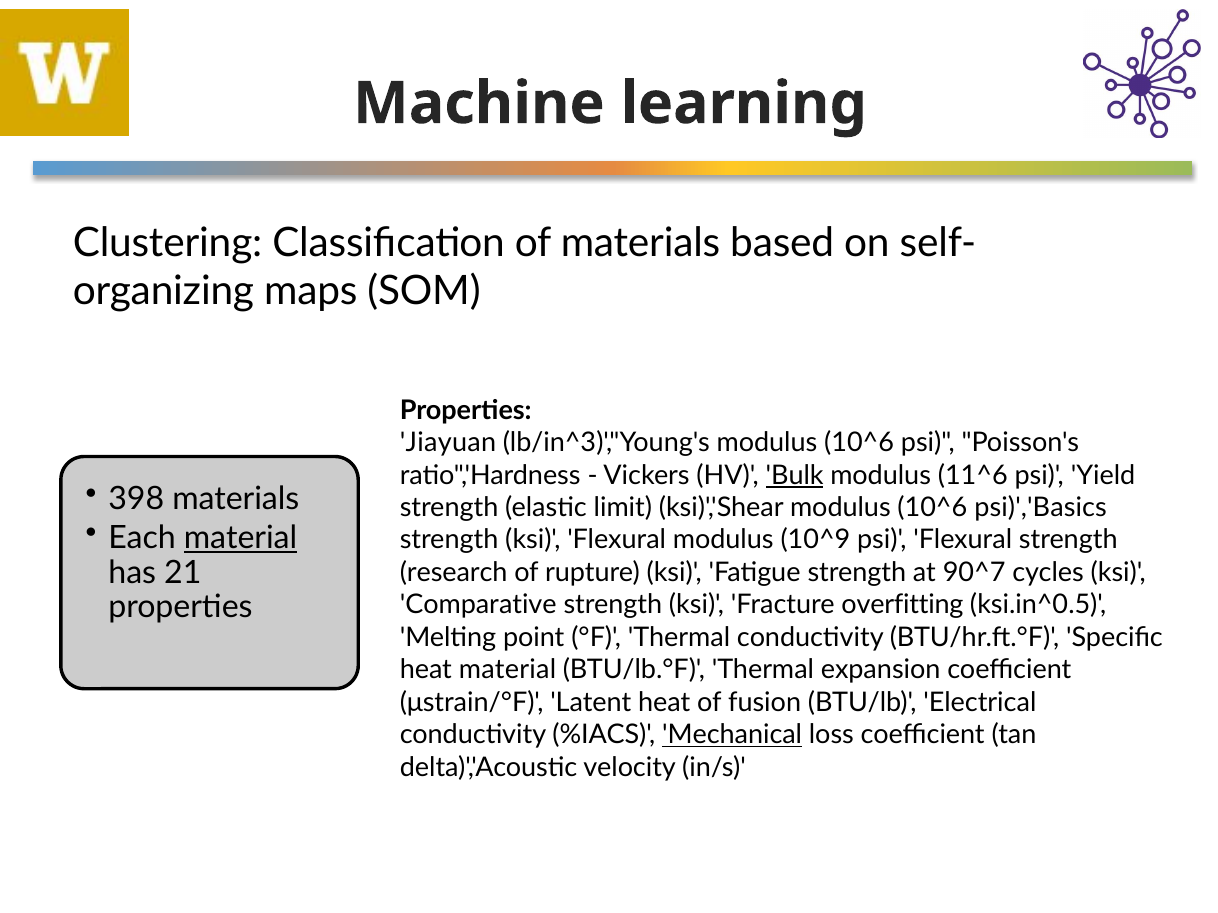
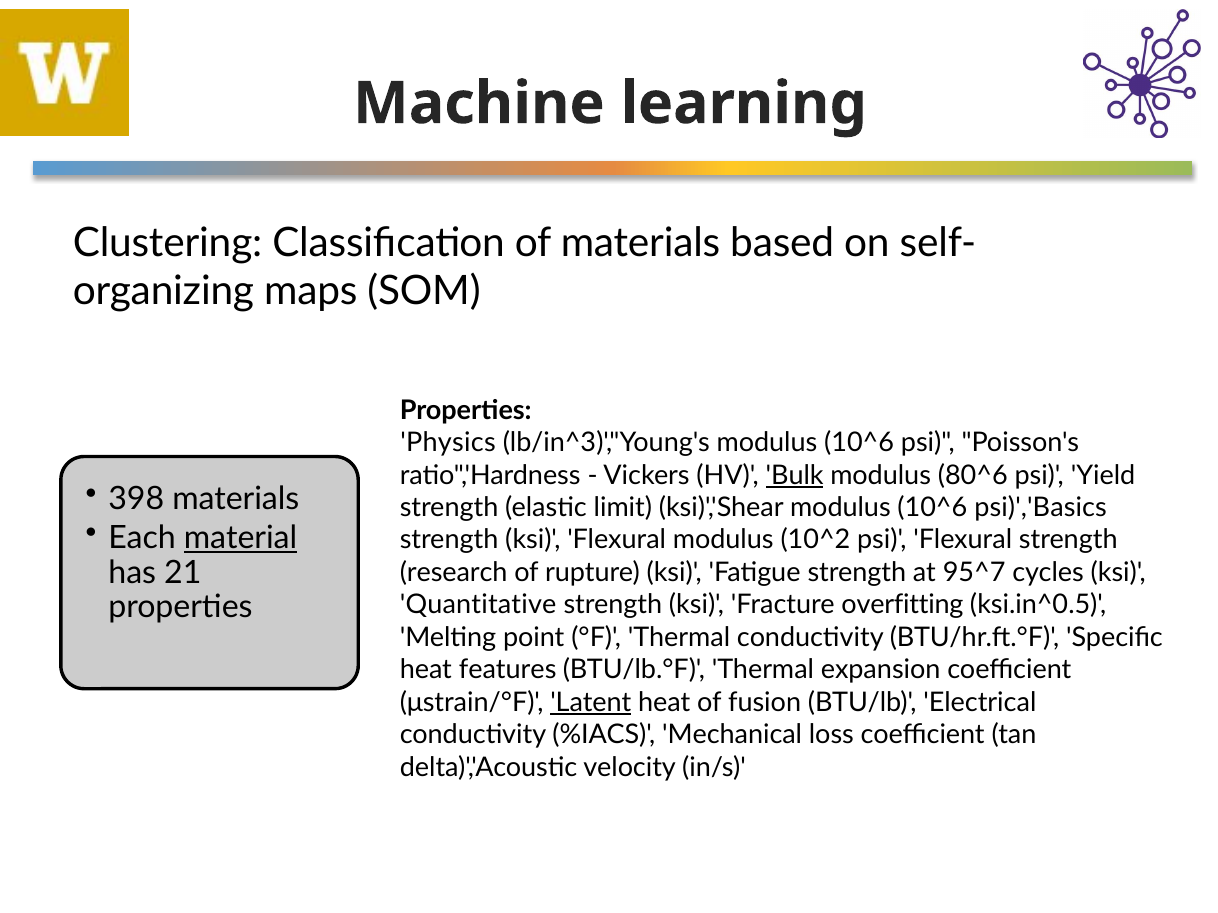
Jiayuan: Jiayuan -> Physics
11^6: 11^6 -> 80^6
10^9: 10^9 -> 10^2
90^7: 90^7 -> 95^7
Comparative: Comparative -> Quantitative
heat material: material -> features
Latent underline: none -> present
Mechanical underline: present -> none
